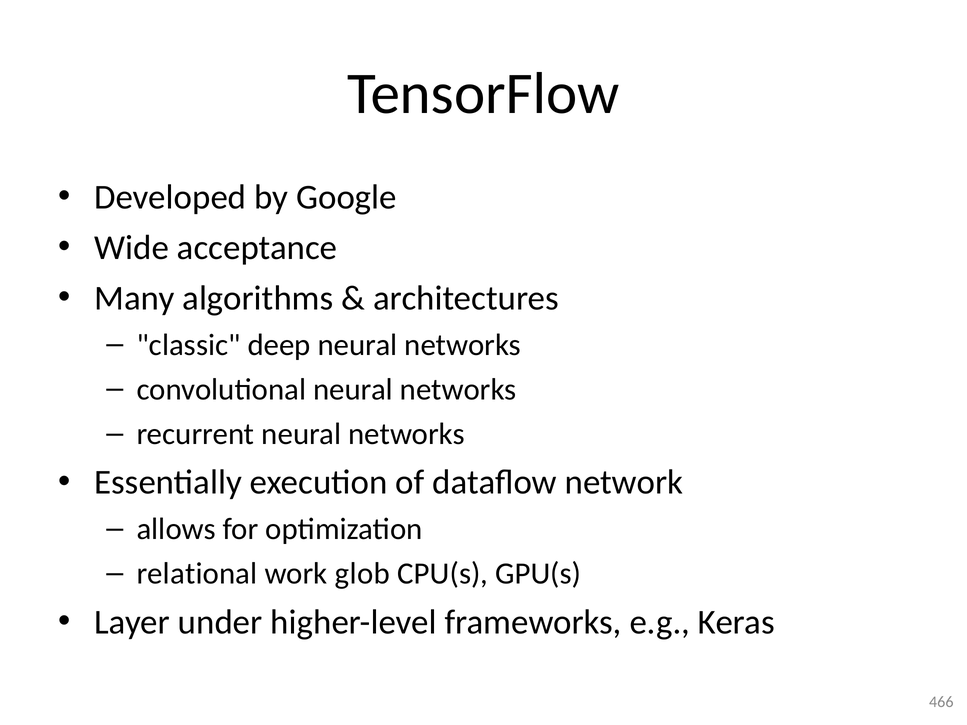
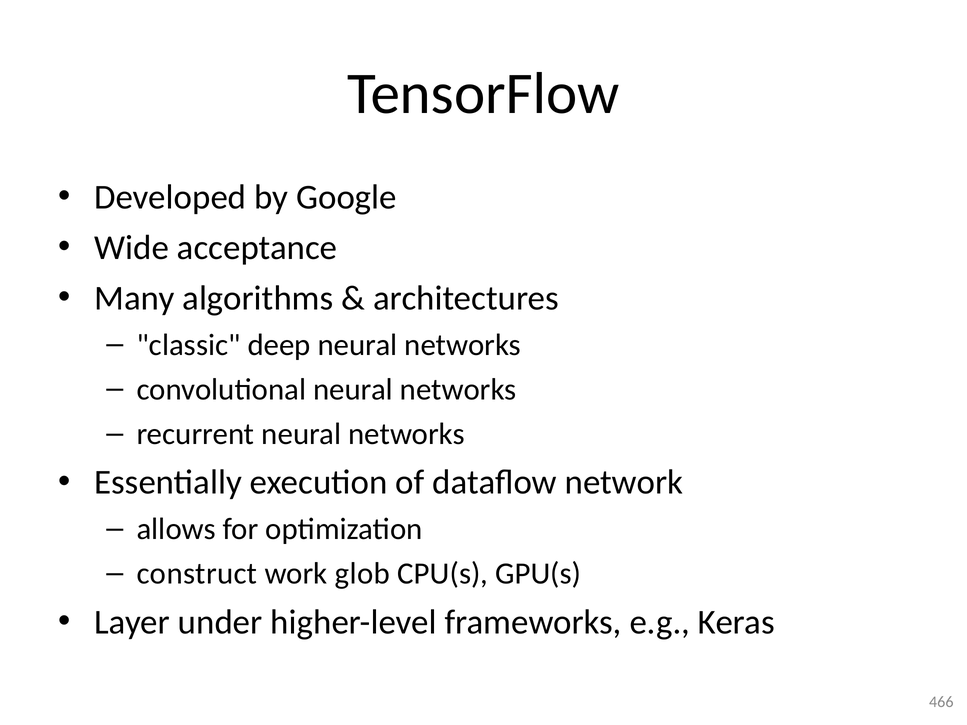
relational: relational -> construct
